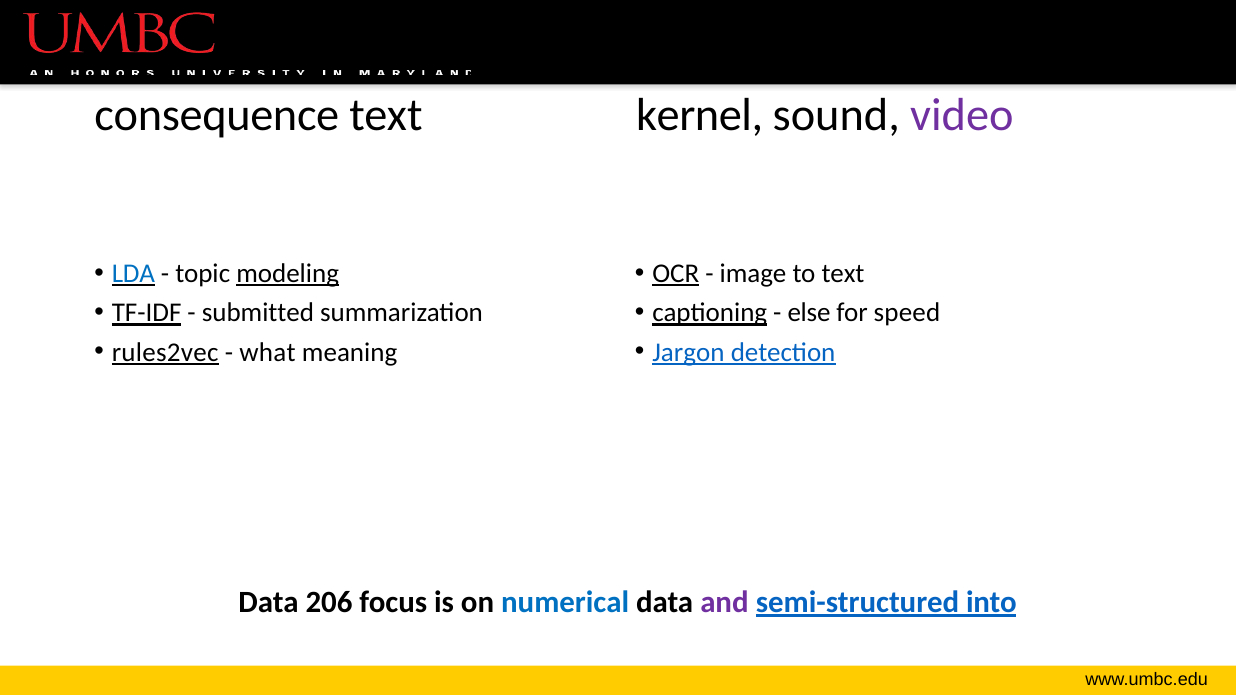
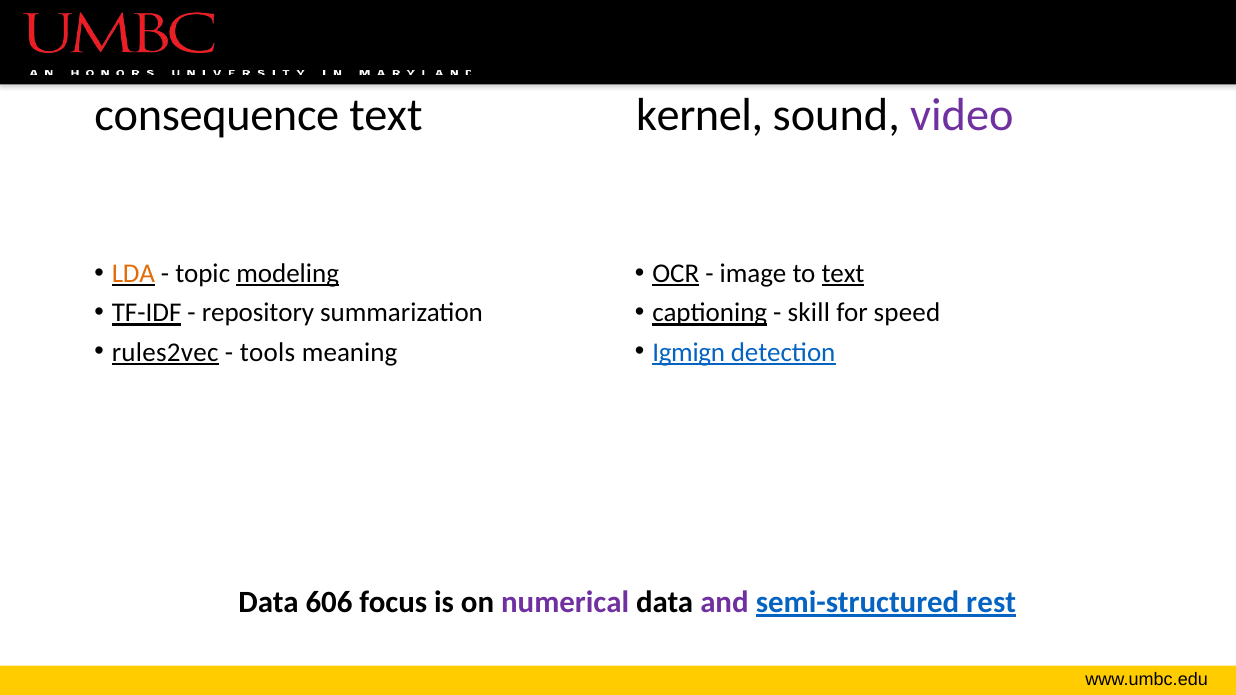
LDA colour: blue -> orange
text at (843, 273) underline: none -> present
submitted: submitted -> repository
else: else -> skill
what: what -> tools
Jargon: Jargon -> Igmign
206: 206 -> 606
numerical colour: blue -> purple
into: into -> rest
